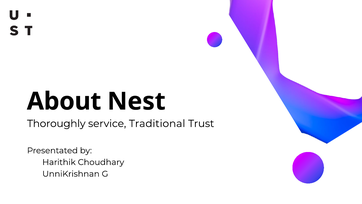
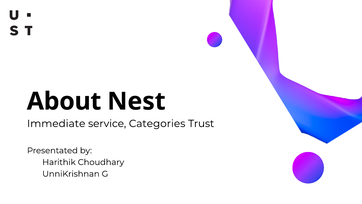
Thoroughly: Thoroughly -> Immediate
Traditional: Traditional -> Categories
